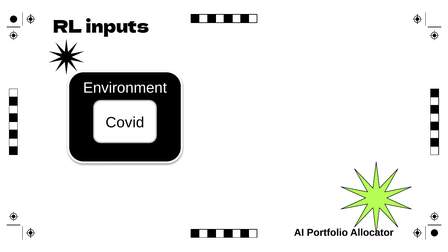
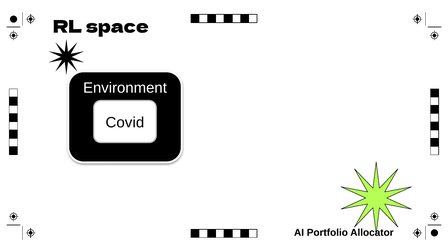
inputs: inputs -> space
